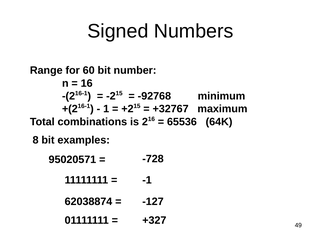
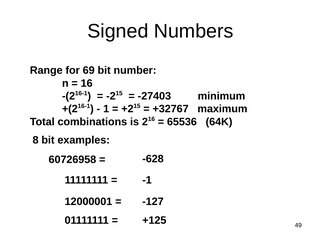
60: 60 -> 69
-92768: -92768 -> -27403
95020571: 95020571 -> 60726958
-728: -728 -> -628
62038874: 62038874 -> 12000001
+327: +327 -> +125
